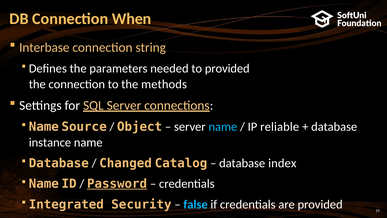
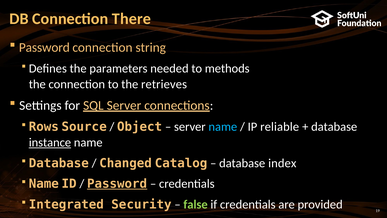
When: When -> There
Interbase at (44, 47): Interbase -> Password
to provided: provided -> methods
methods: methods -> retrieves
Name at (44, 127): Name -> Rows
instance underline: none -> present
false colour: light blue -> light green
